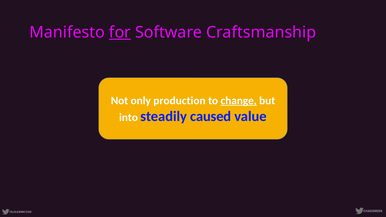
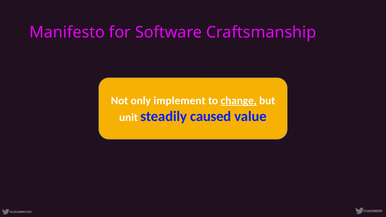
for underline: present -> none
production: production -> implement
into: into -> unit
